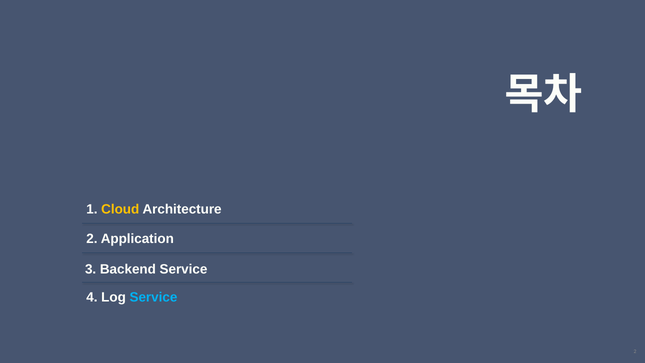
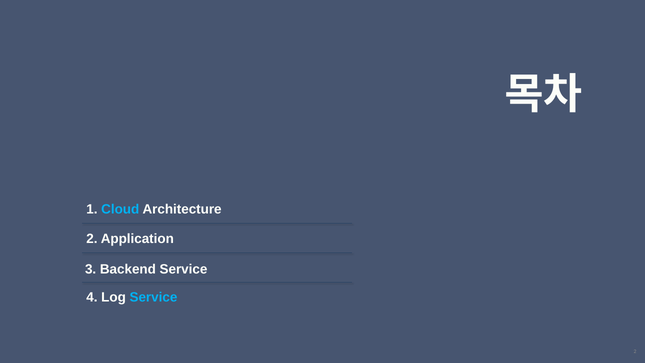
Cloud colour: yellow -> light blue
